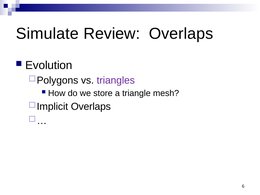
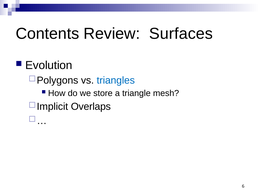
Simulate: Simulate -> Contents
Review Overlaps: Overlaps -> Surfaces
triangles colour: purple -> blue
